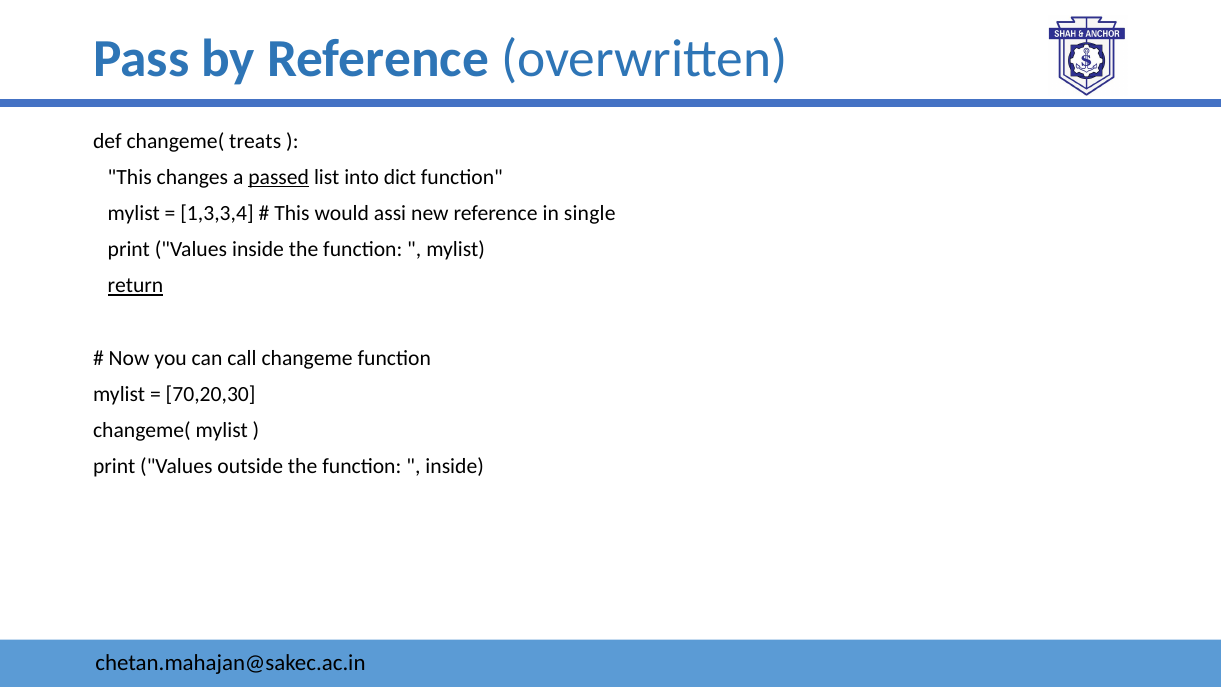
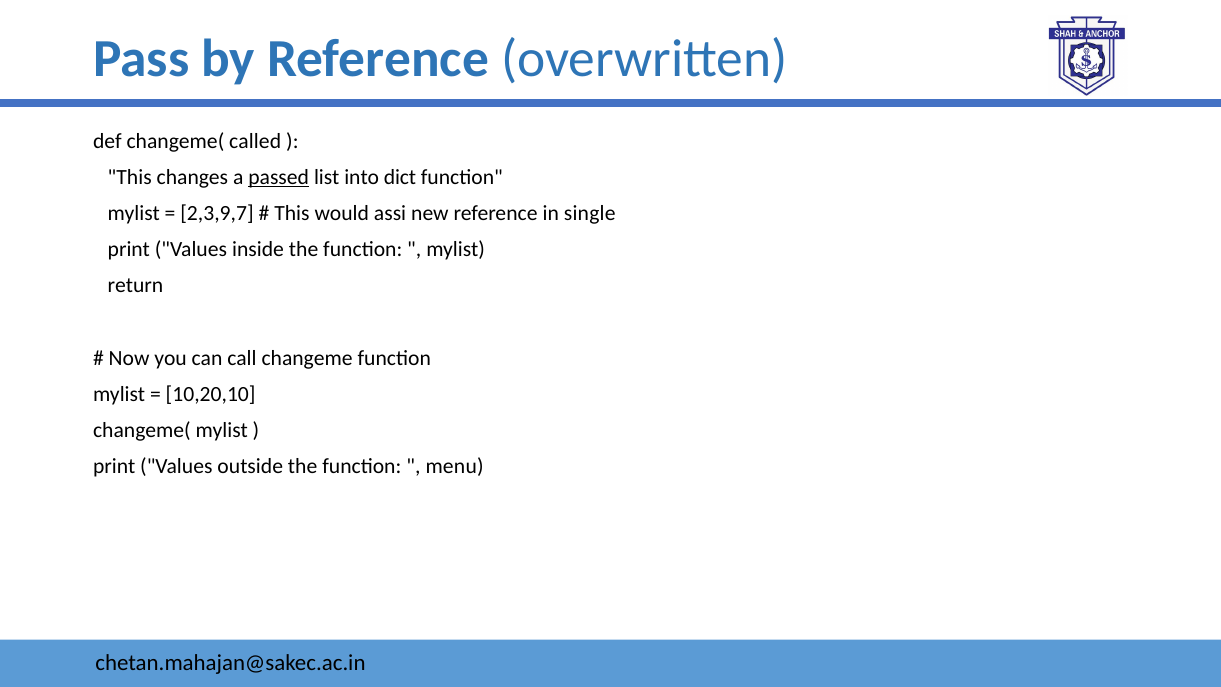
treats: treats -> called
1,3,3,4: 1,3,3,4 -> 2,3,9,7
return underline: present -> none
70,20,30: 70,20,30 -> 10,20,10
inside at (455, 466): inside -> menu
